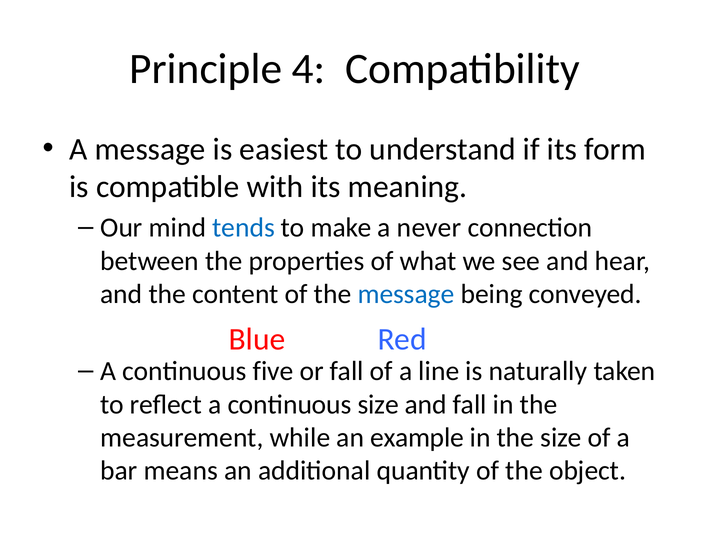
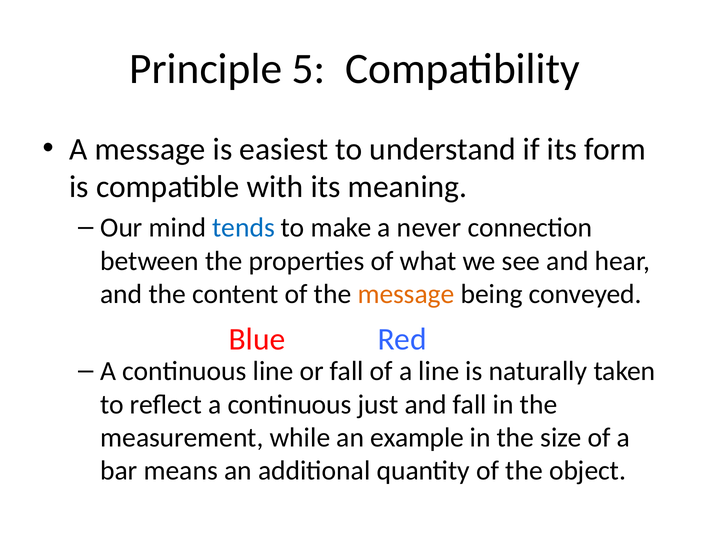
4: 4 -> 5
message at (406, 294) colour: blue -> orange
continuous five: five -> line
continuous size: size -> just
